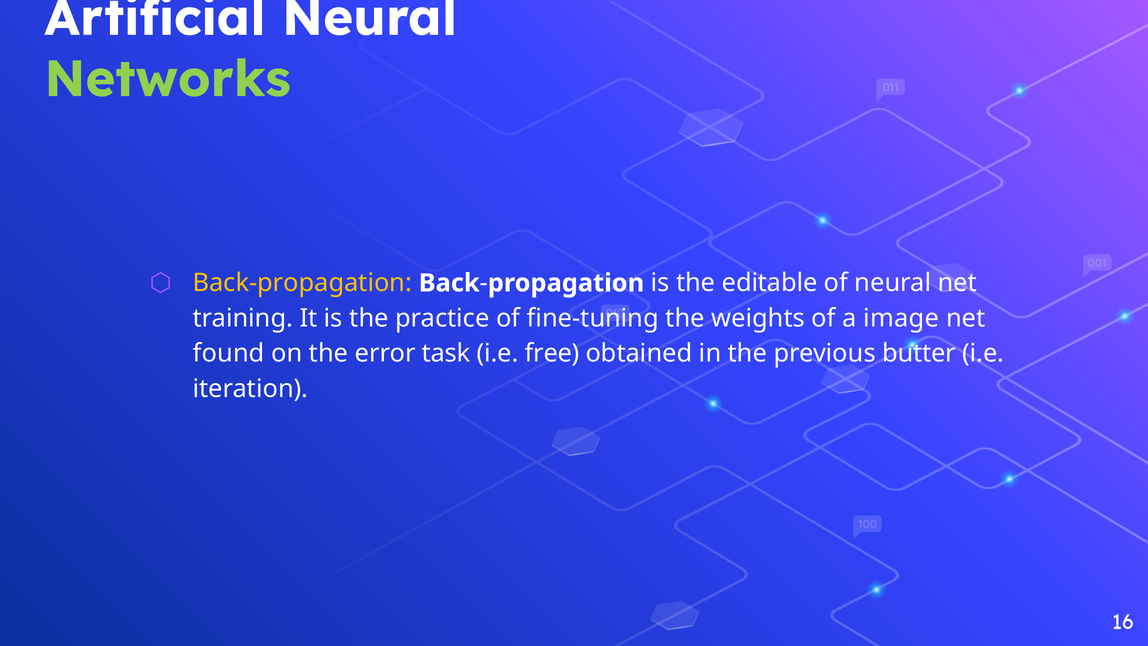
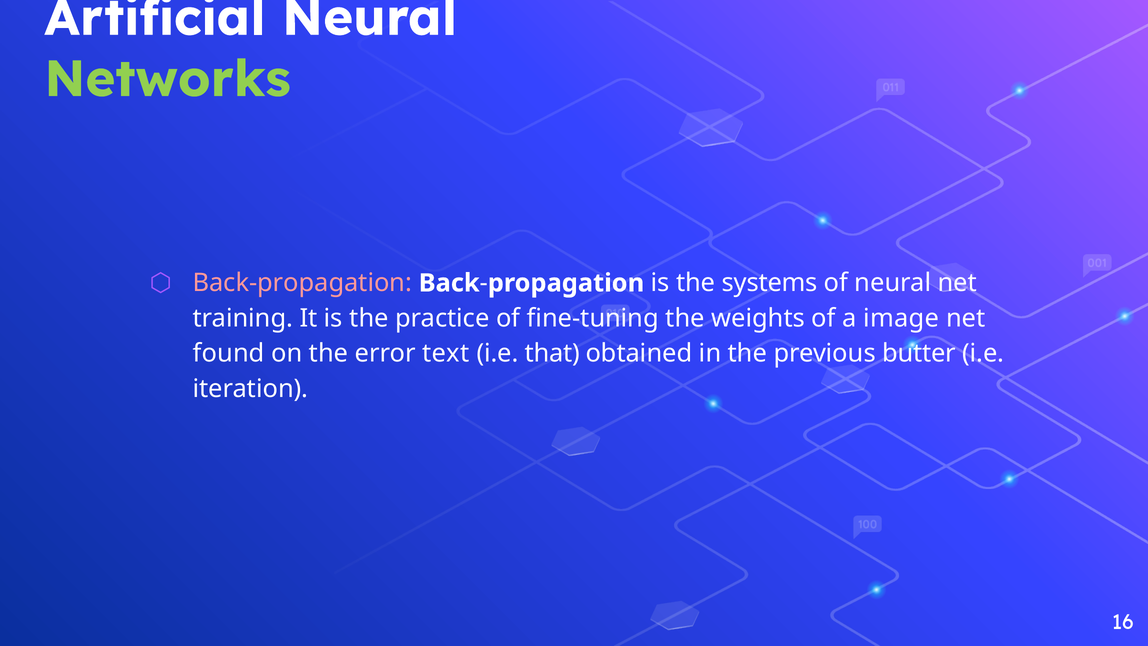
Back-propagation at (302, 283) colour: yellow -> pink
editable: editable -> systems
task: task -> text
free: free -> that
